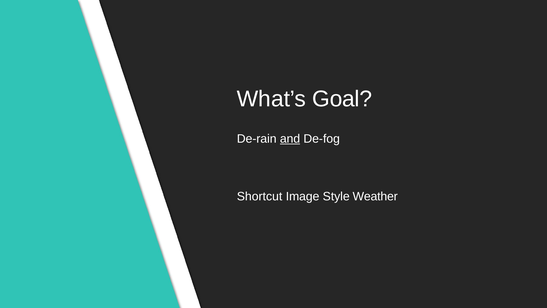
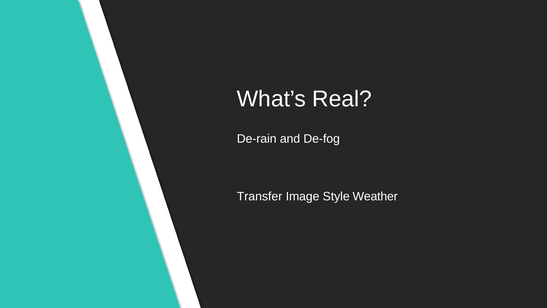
Goal: Goal -> Real
and underline: present -> none
Shortcut: Shortcut -> Transfer
